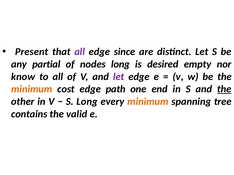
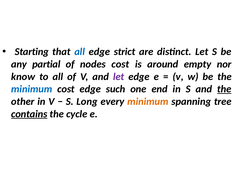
Present: Present -> Starting
all at (80, 52) colour: purple -> blue
since: since -> strict
nodes long: long -> cost
desired: desired -> around
minimum at (32, 89) colour: orange -> blue
path: path -> such
contains underline: none -> present
valid: valid -> cycle
